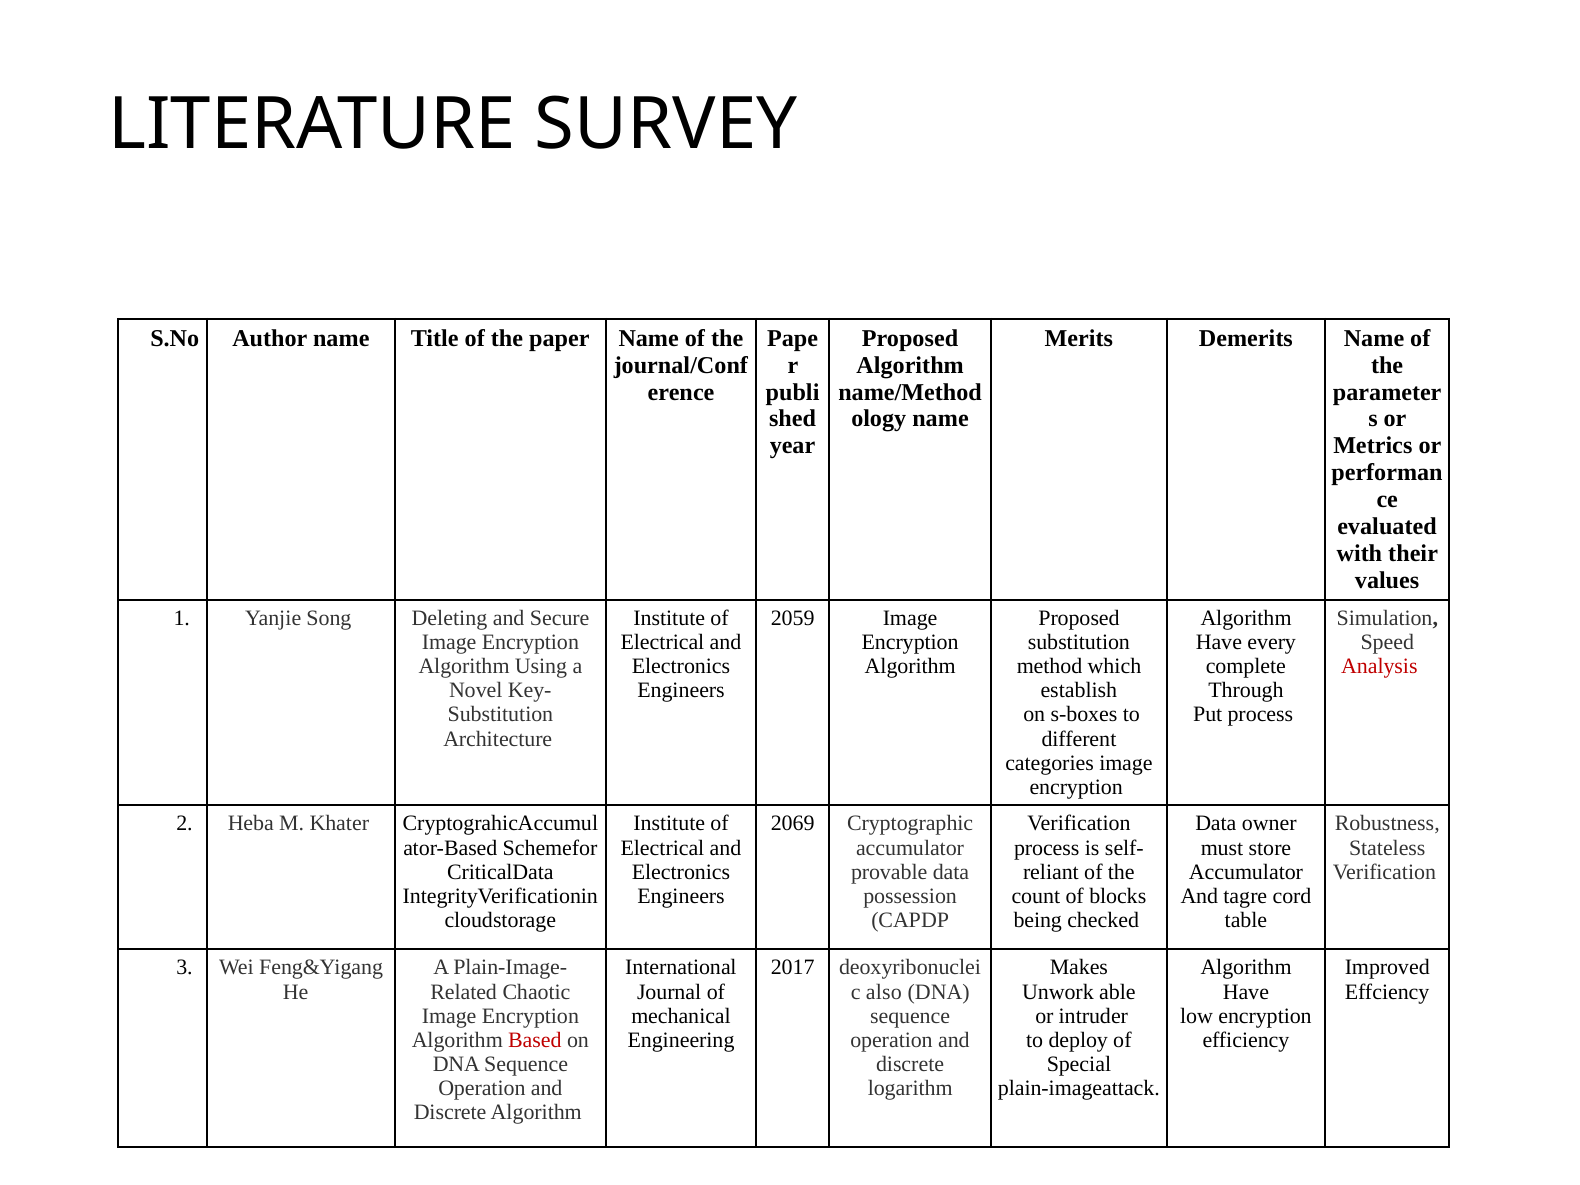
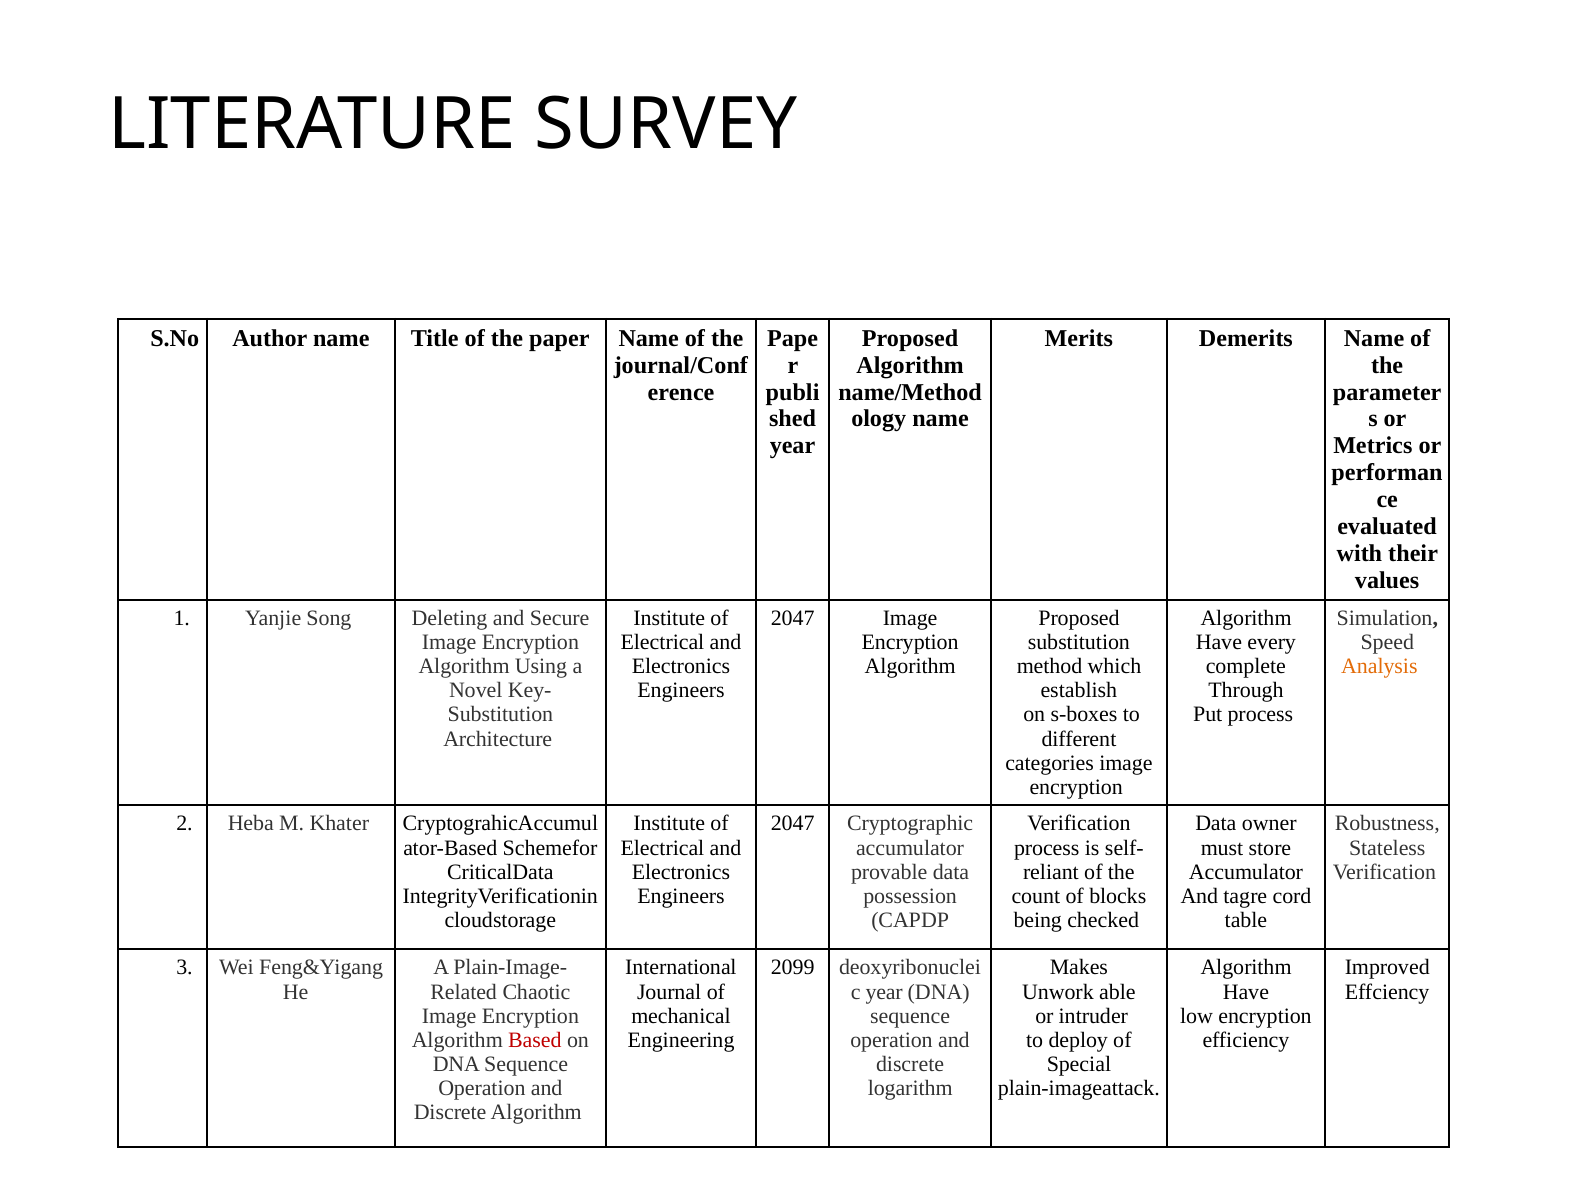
2059 at (793, 618): 2059 -> 2047
Analysis colour: red -> orange
2069 at (793, 824): 2069 -> 2047
2017: 2017 -> 2099
also at (884, 992): also -> year
